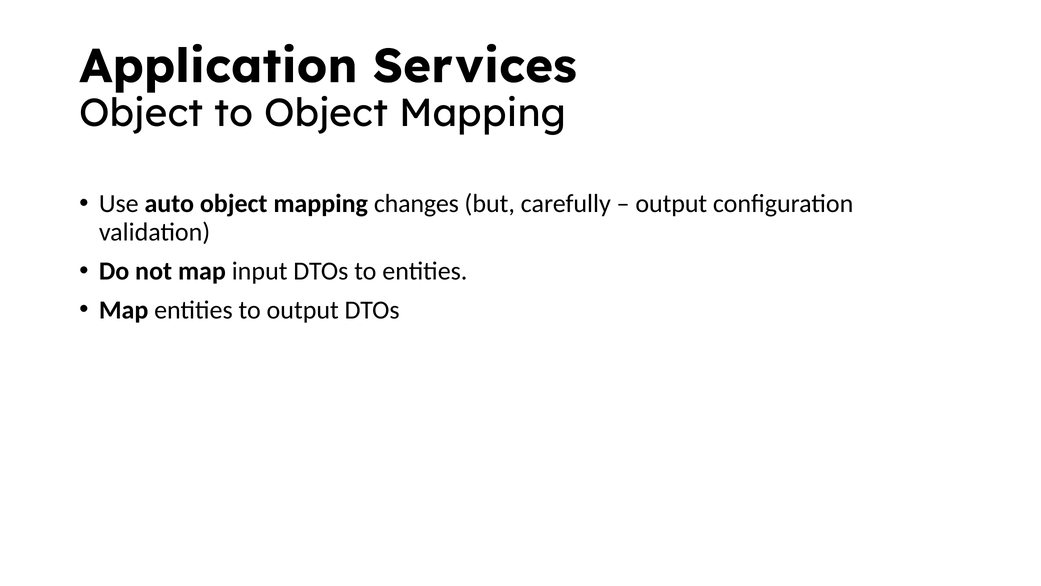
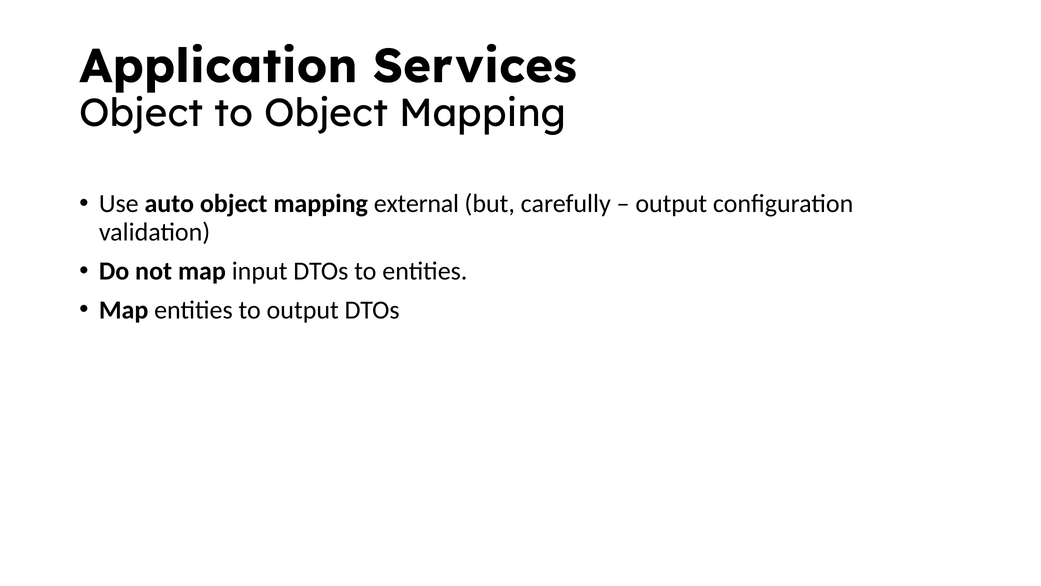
changes: changes -> external
